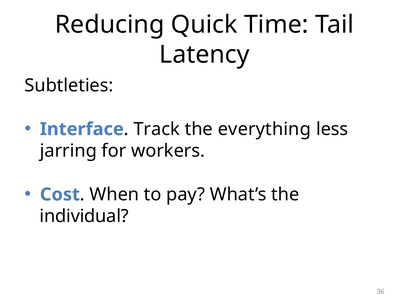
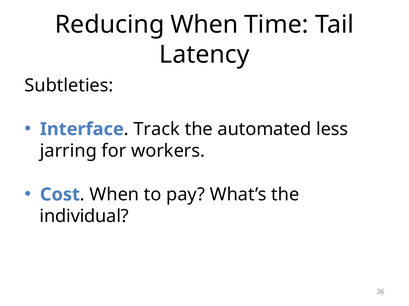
Reducing Quick: Quick -> When
everything: everything -> automated
